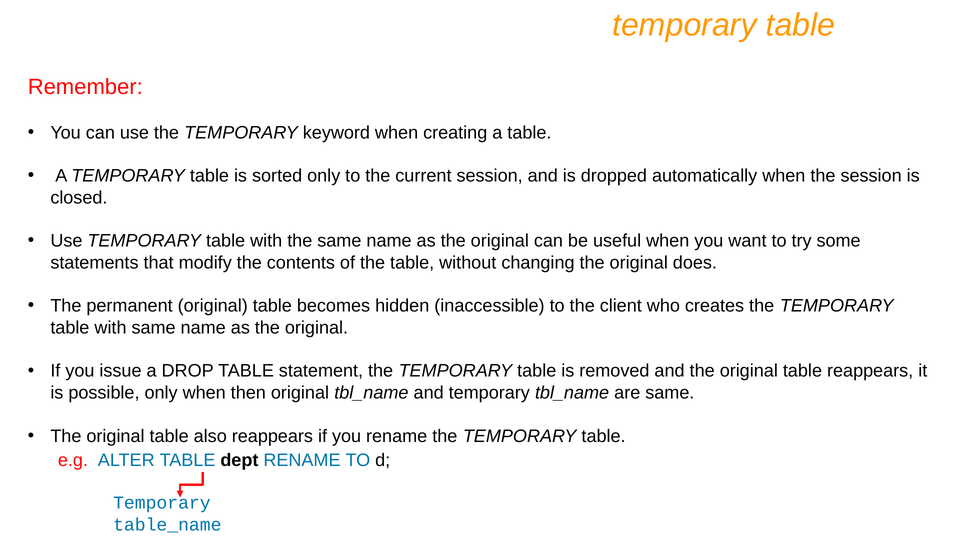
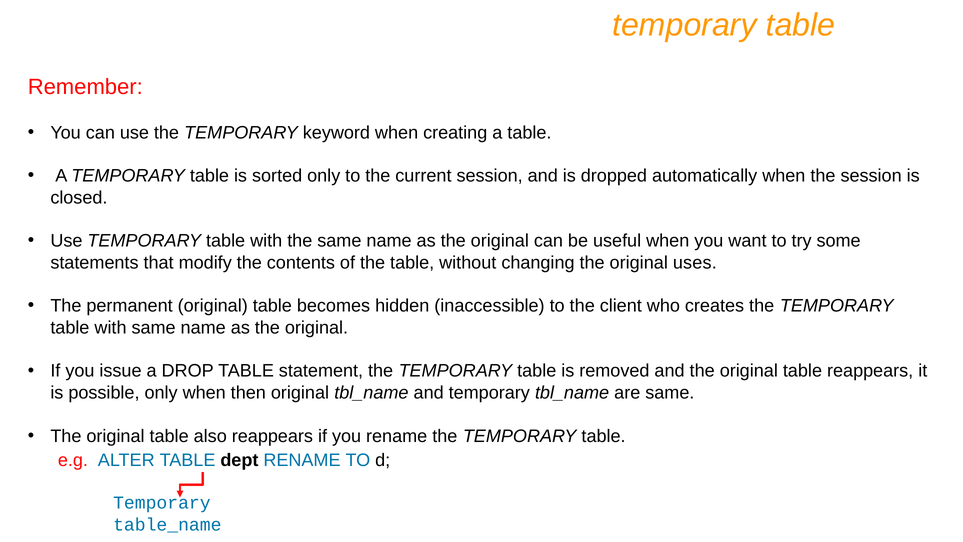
does: does -> uses
